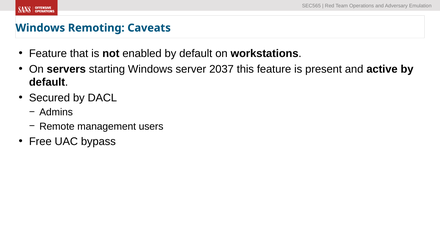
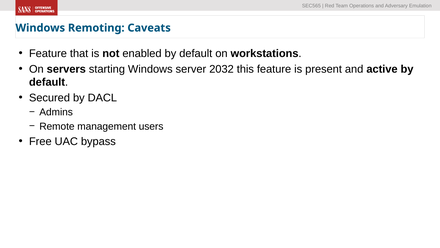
2037: 2037 -> 2032
